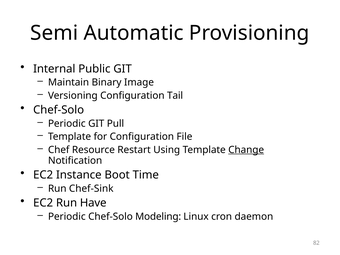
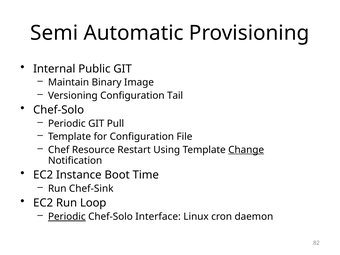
Have: Have -> Loop
Periodic at (67, 217) underline: none -> present
Modeling: Modeling -> Interface
